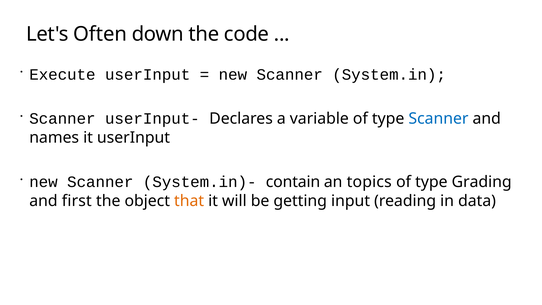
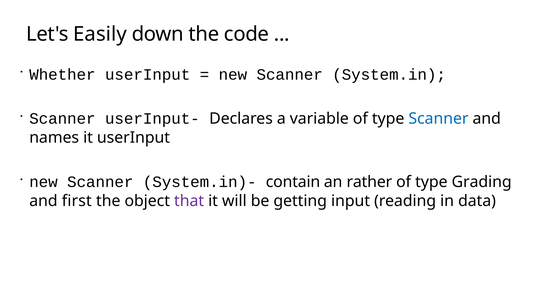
Often: Often -> Easily
Execute: Execute -> Whether
topics: topics -> rather
that colour: orange -> purple
